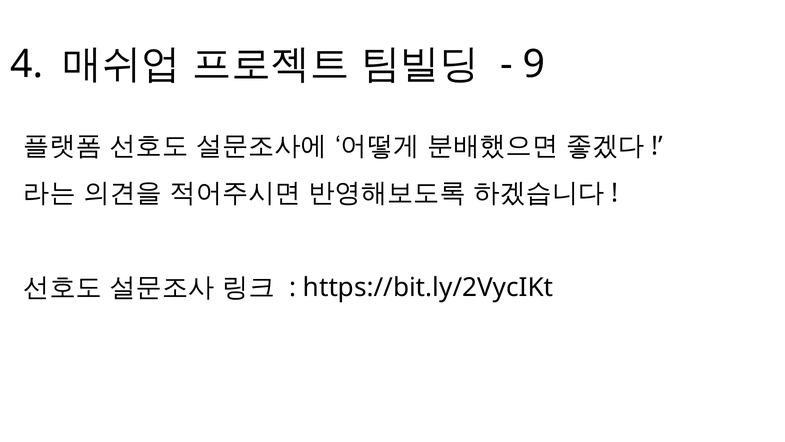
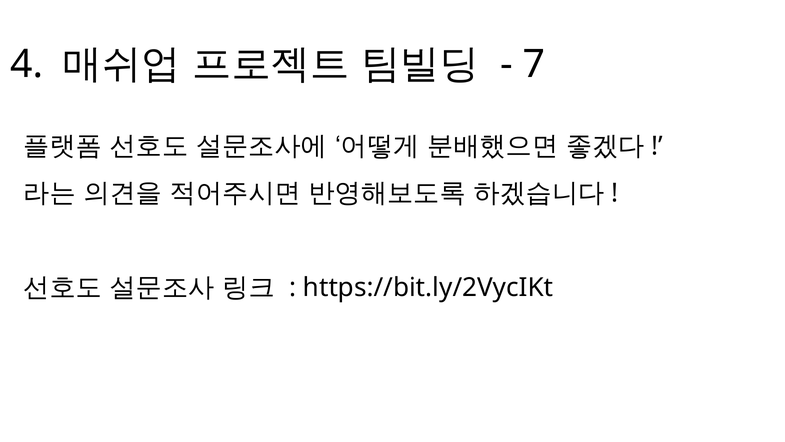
9: 9 -> 7
